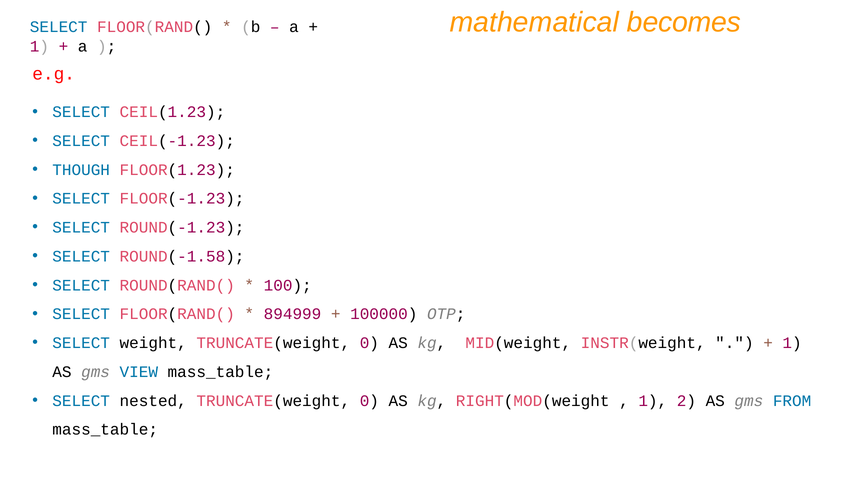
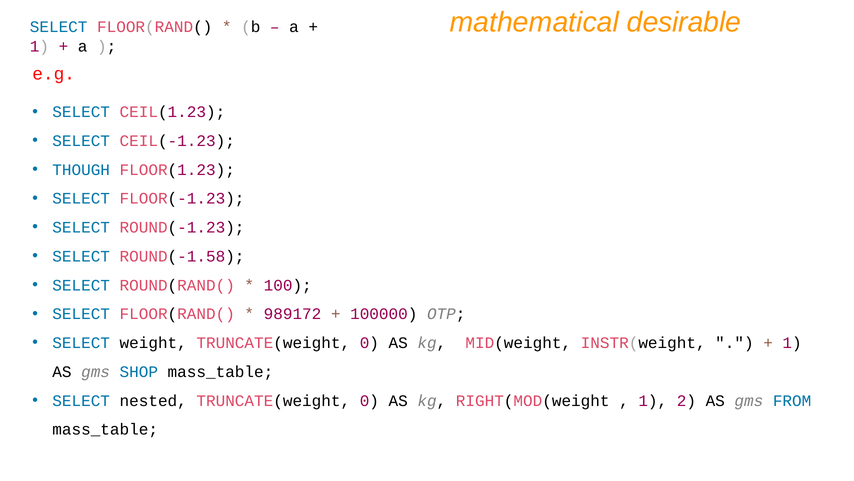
becomes: becomes -> desirable
894999: 894999 -> 989172
VIEW: VIEW -> SHOP
